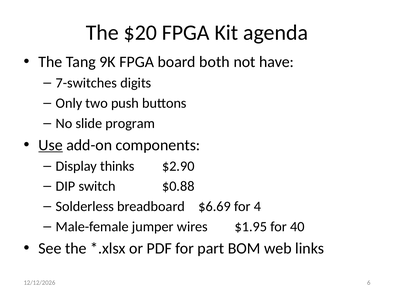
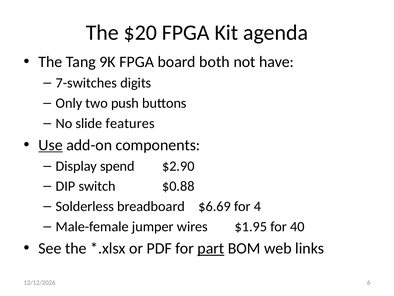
program: program -> features
thinks: thinks -> spend
part underline: none -> present
